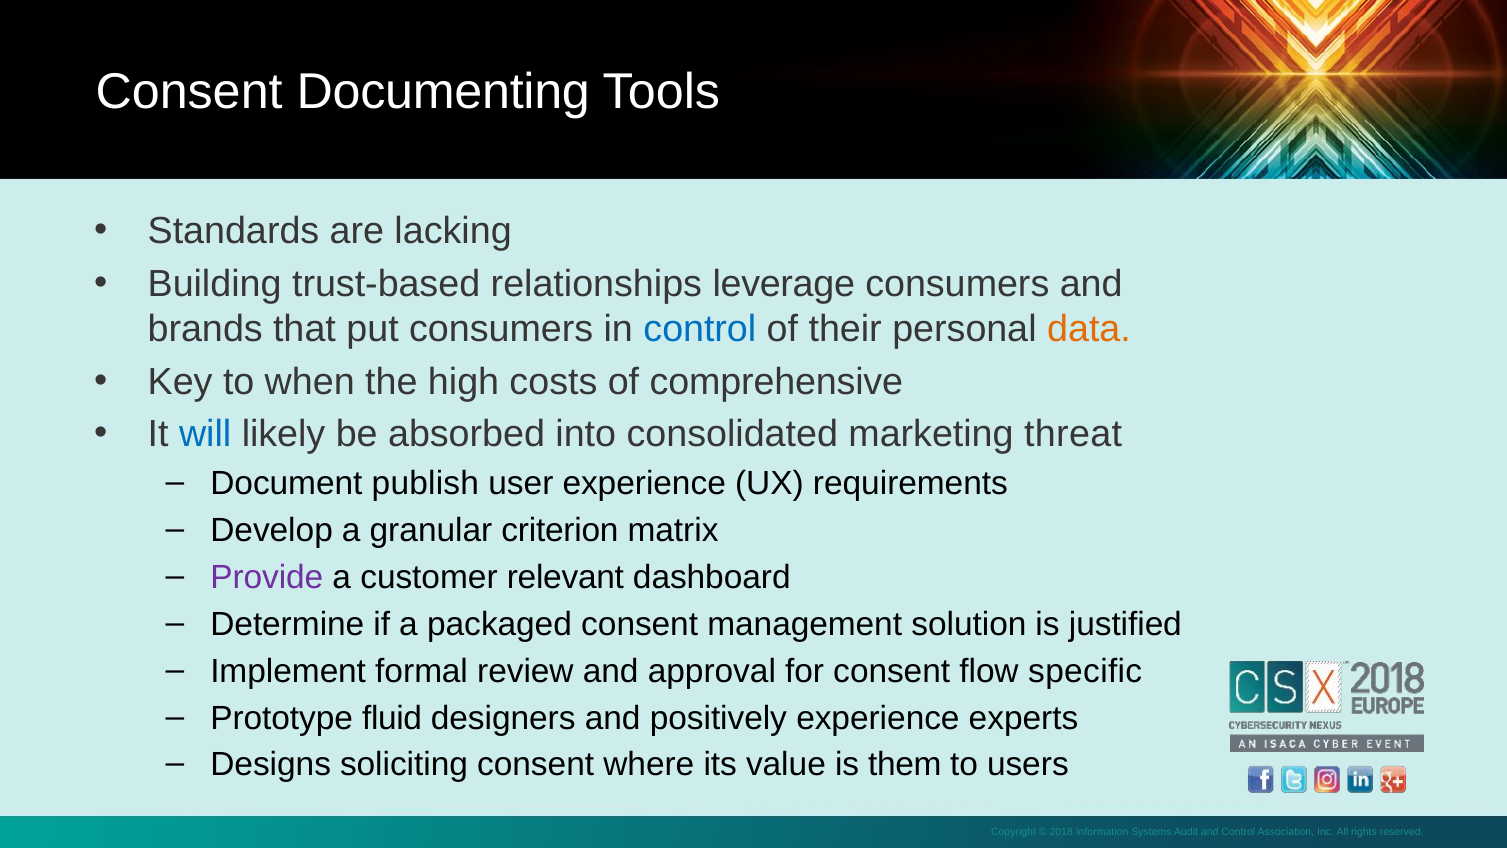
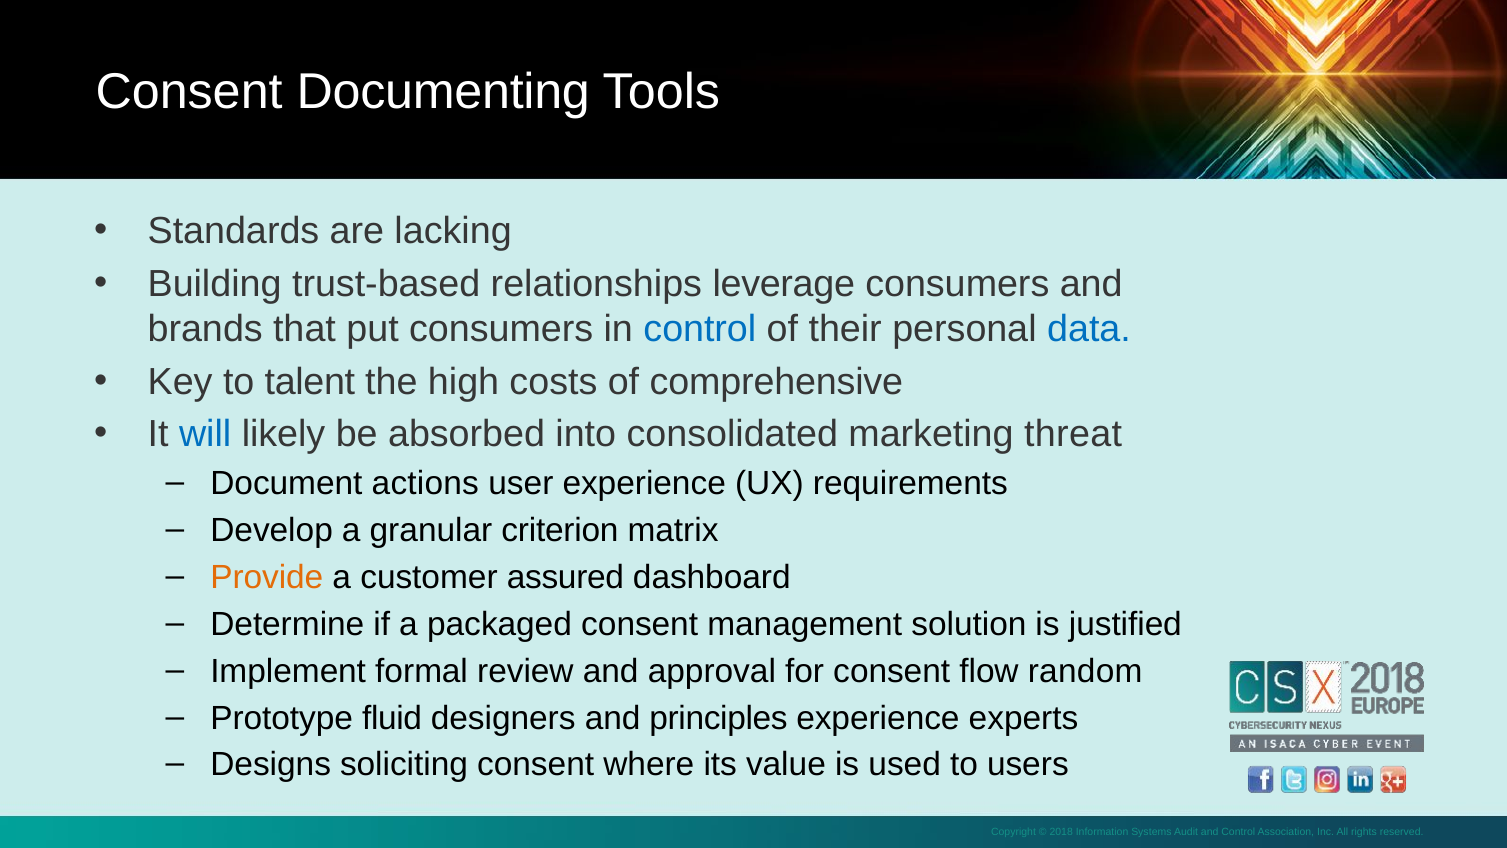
data colour: orange -> blue
when: when -> talent
publish: publish -> actions
Provide colour: purple -> orange
relevant: relevant -> assured
specific: specific -> random
positively: positively -> principles
them: them -> used
